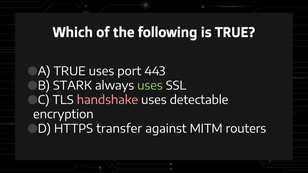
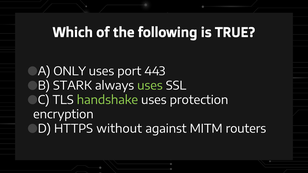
A TRUE: TRUE -> ONLY
handshake colour: pink -> light green
detectable: detectable -> protection
transfer: transfer -> without
